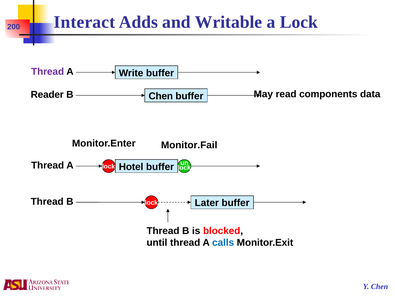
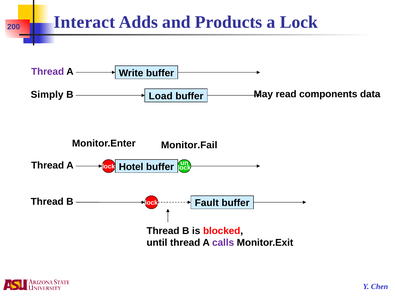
Writable: Writable -> Products
Reader: Reader -> Simply
B Chen: Chen -> Load
Later: Later -> Fault
calls colour: blue -> purple
